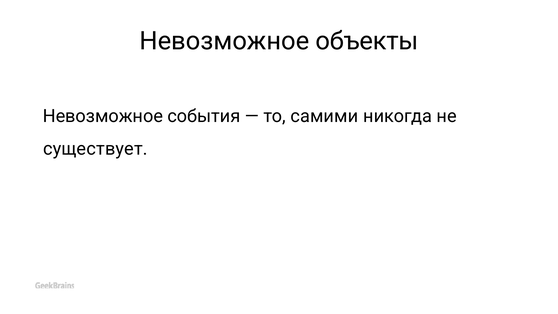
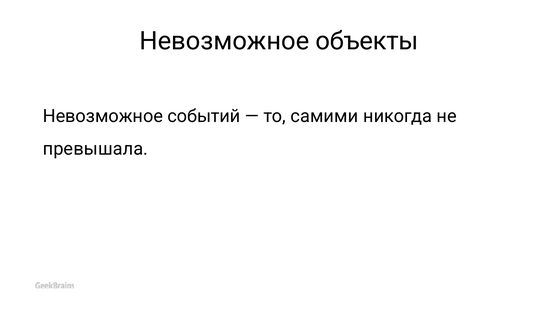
события: события -> событий
существует: существует -> превышала
